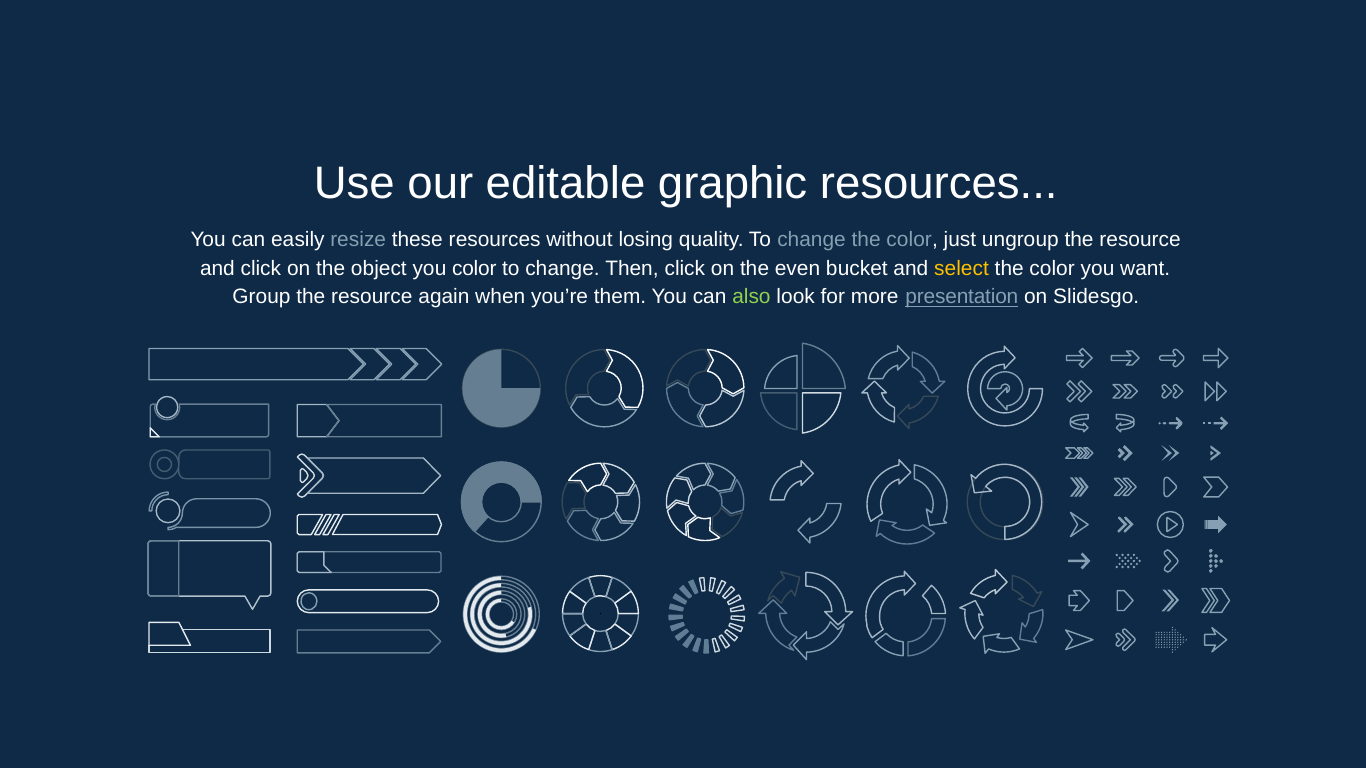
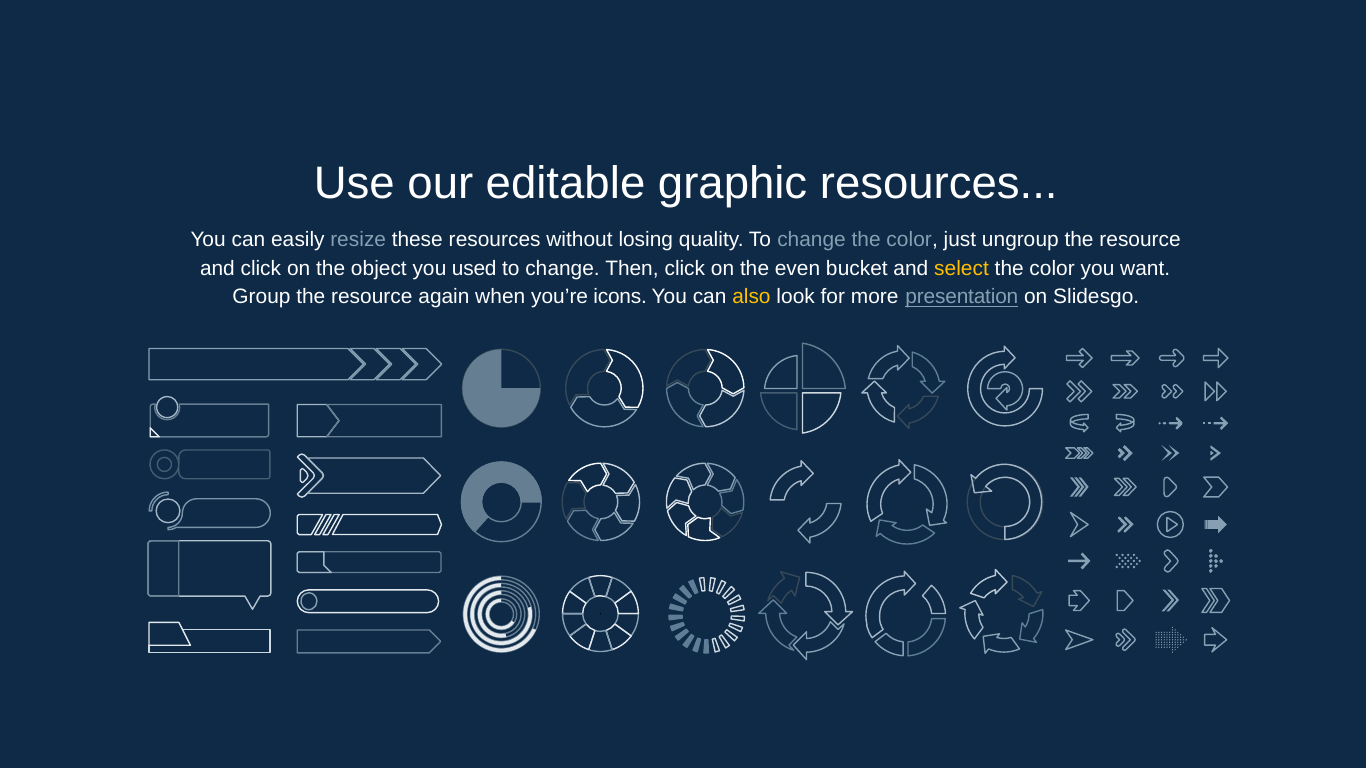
you color: color -> used
them: them -> icons
also colour: light green -> yellow
